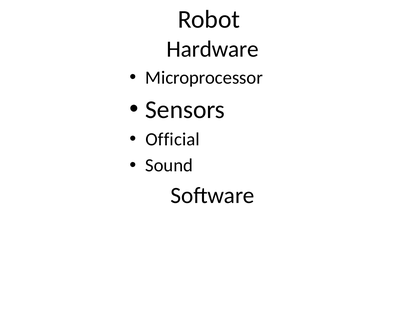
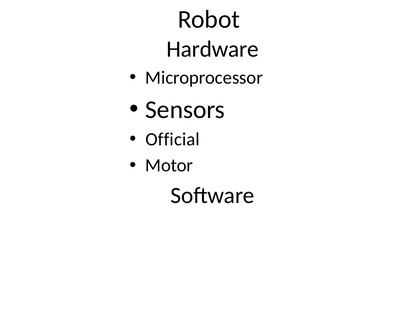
Sound: Sound -> Motor
